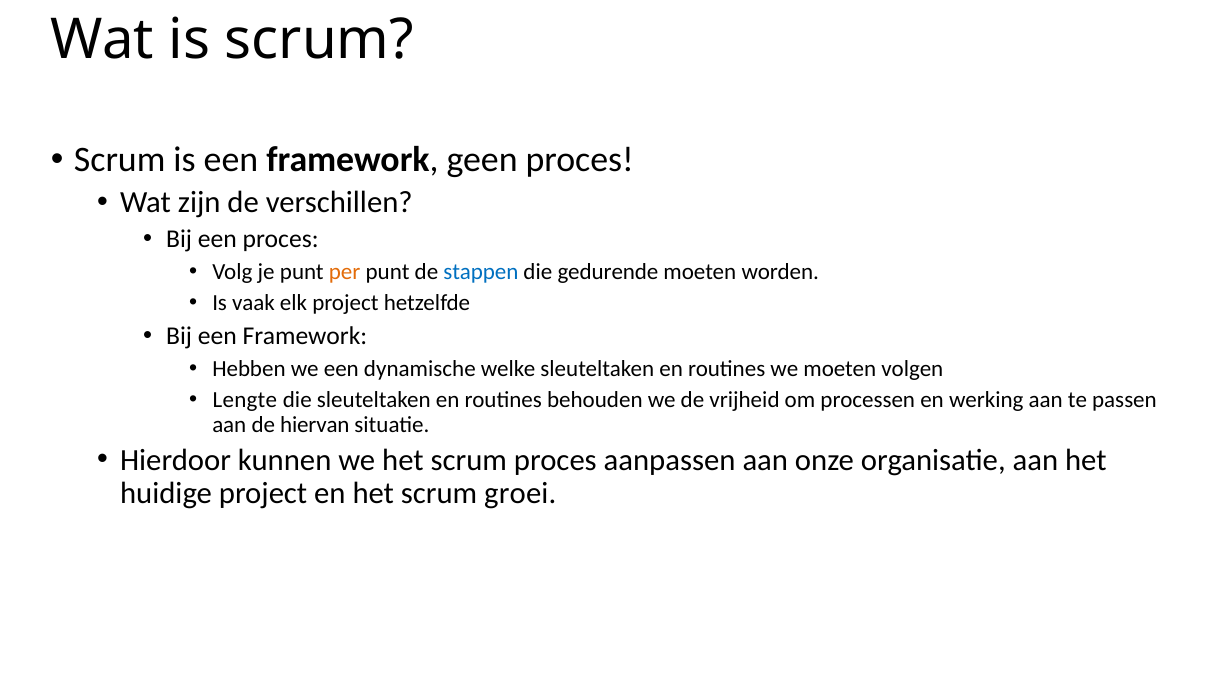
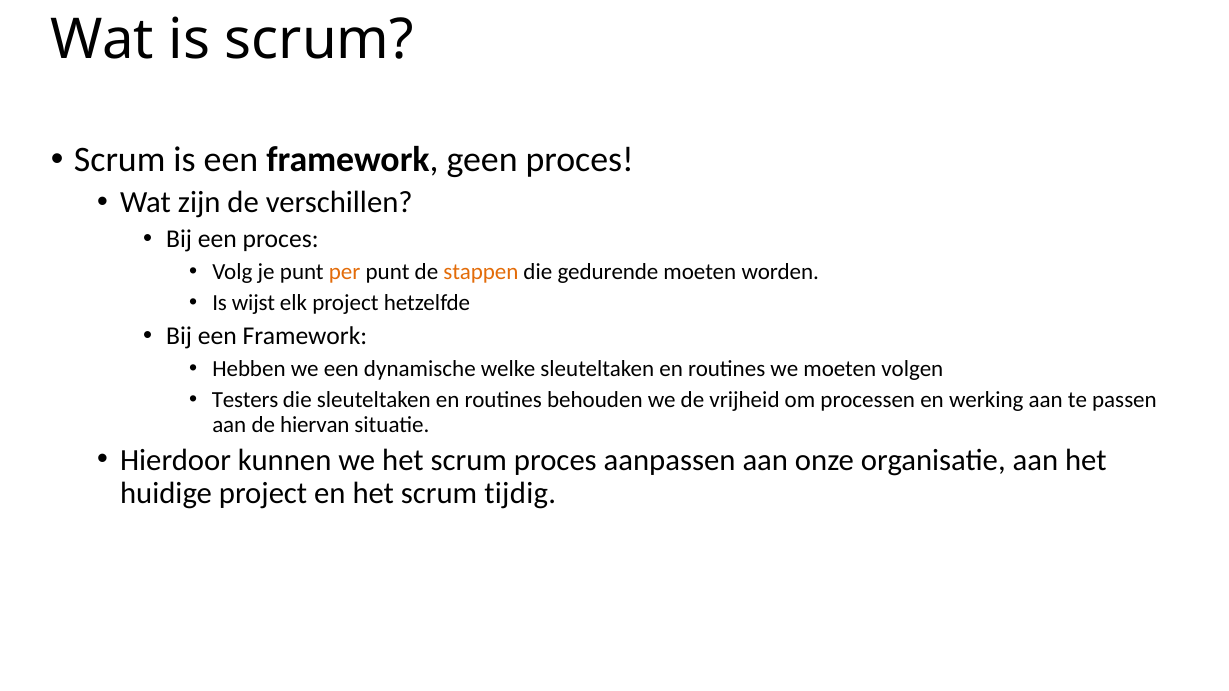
stappen colour: blue -> orange
vaak: vaak -> wijst
Lengte: Lengte -> Testers
groei: groei -> tijdig
